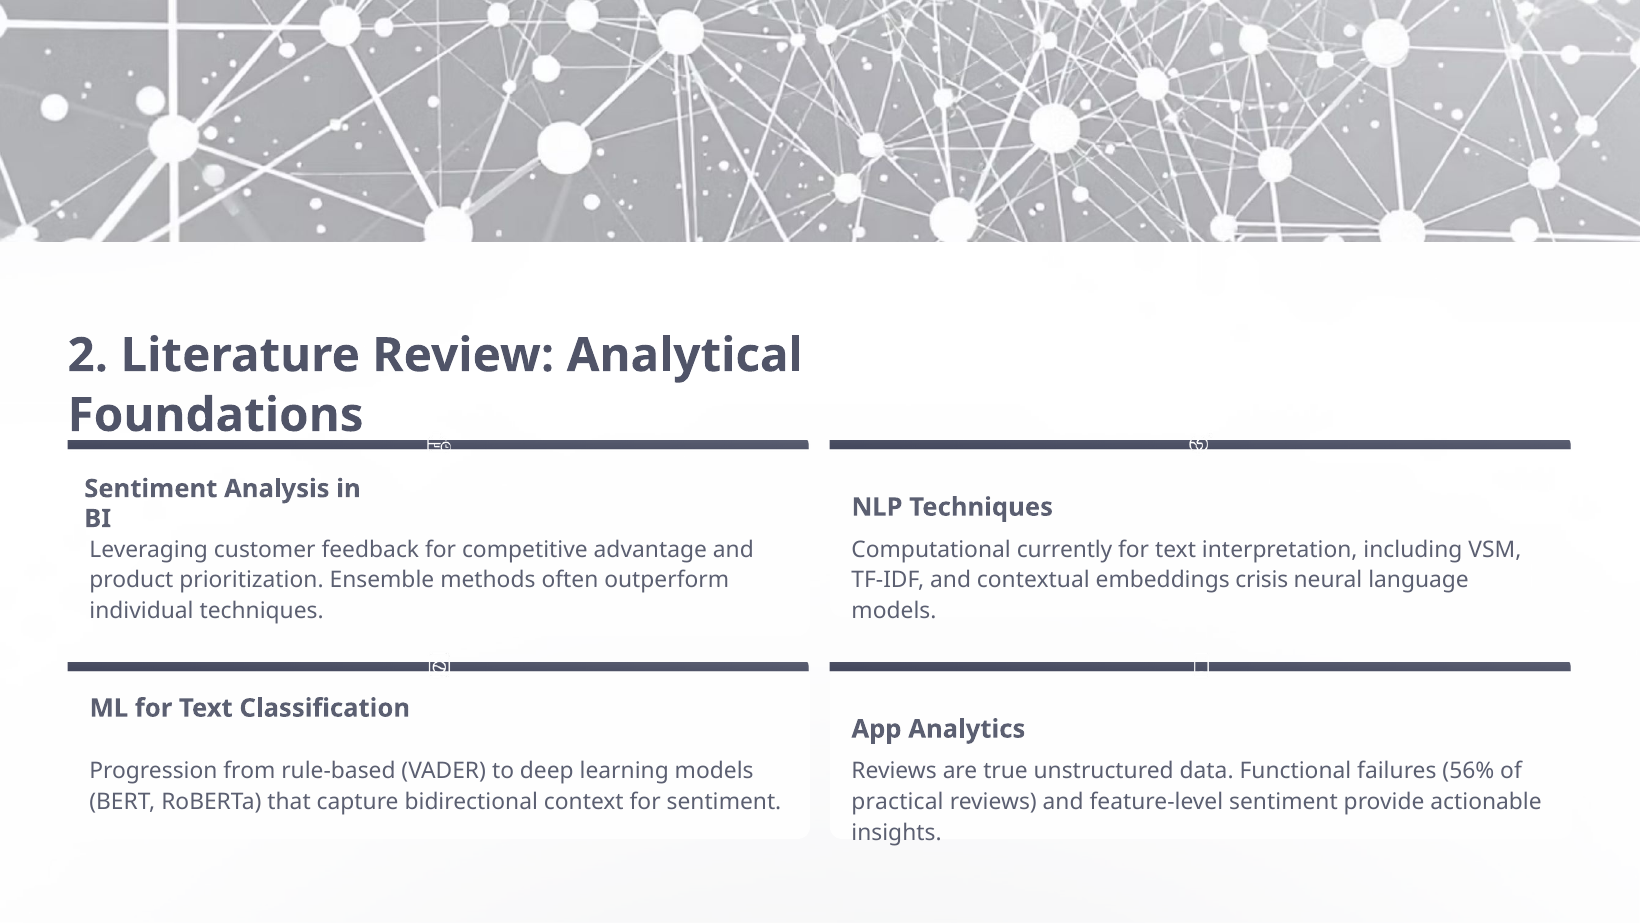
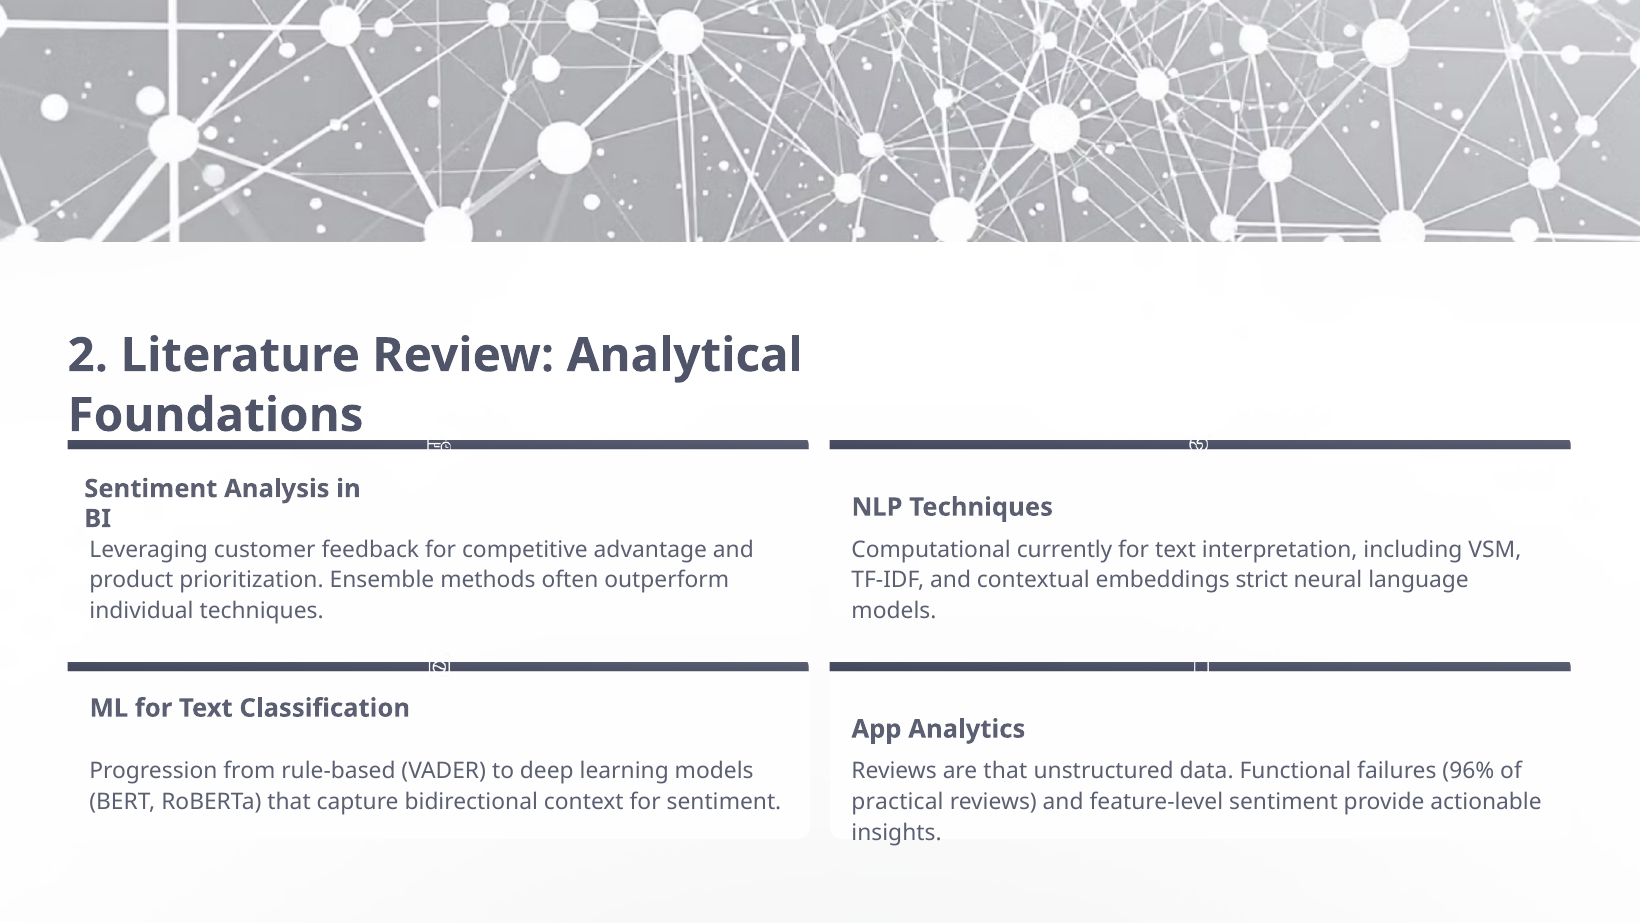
crisis: crisis -> strict
are true: true -> that
56%: 56% -> 96%
